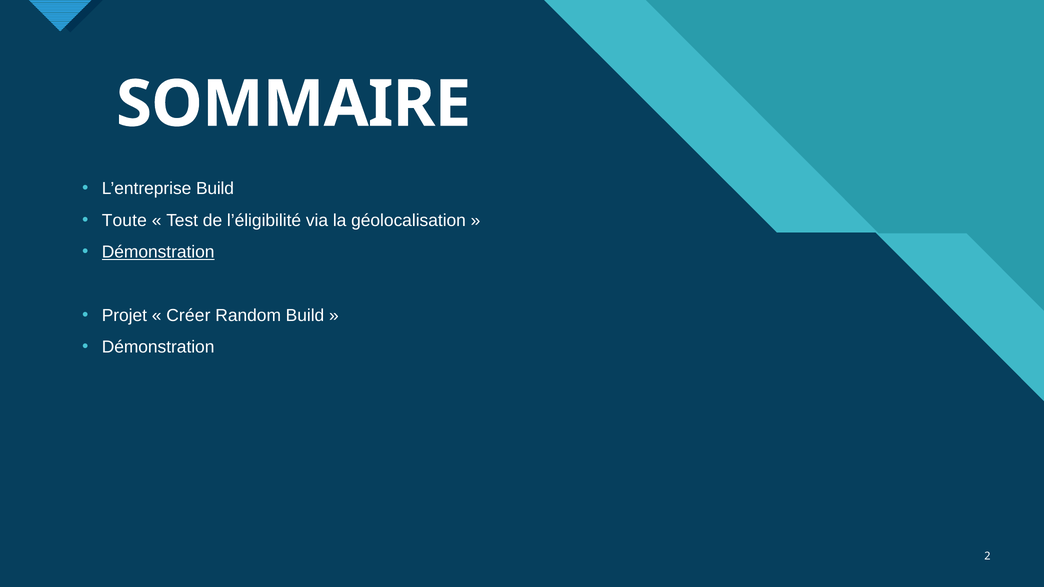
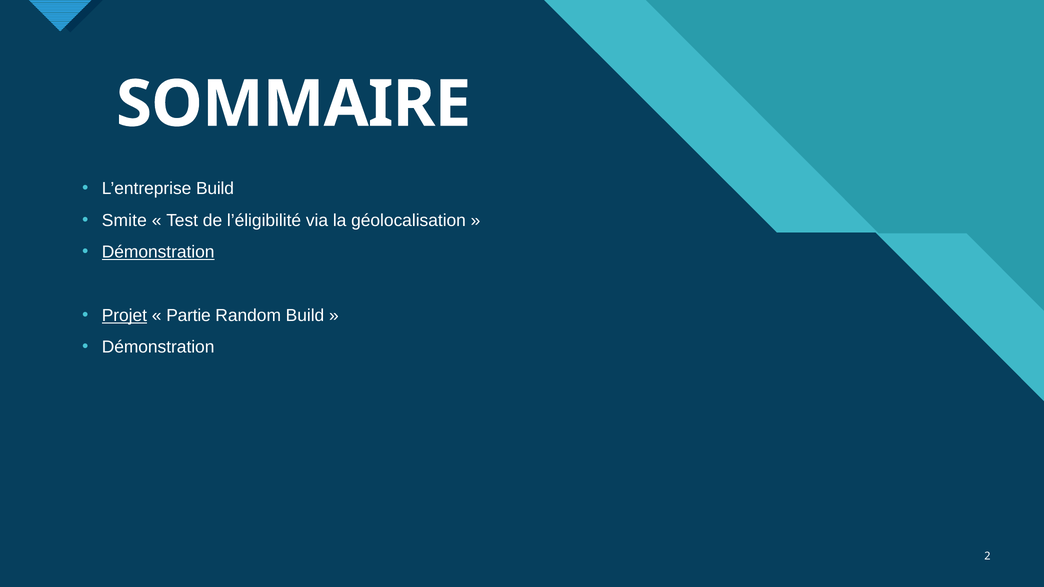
Toute: Toute -> Smite
Projet underline: none -> present
Créer: Créer -> Partie
